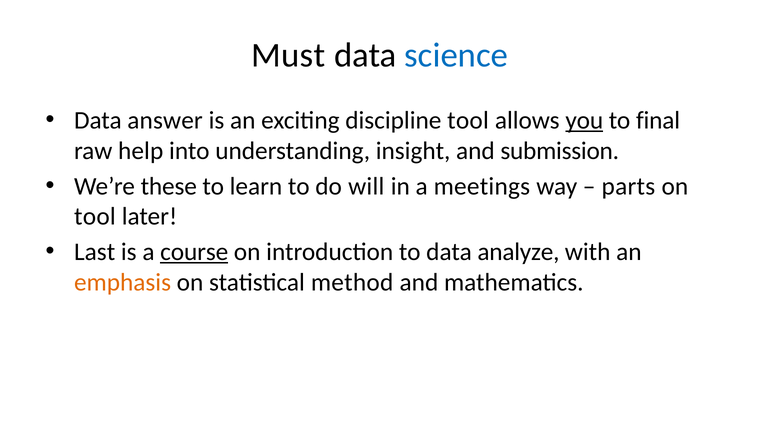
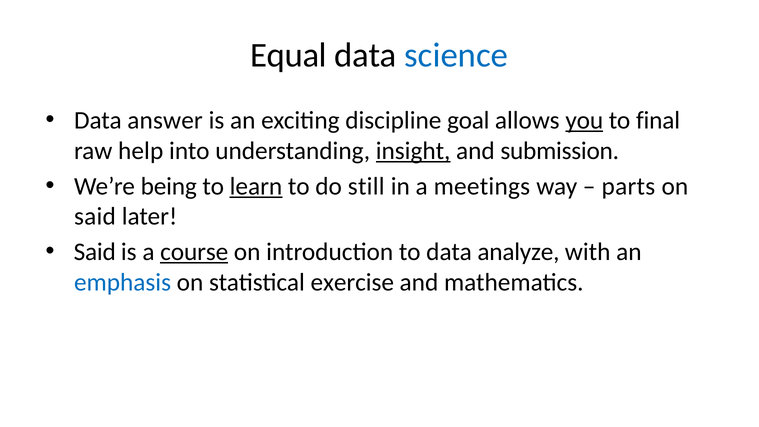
Must: Must -> Equal
discipline tool: tool -> goal
insight underline: none -> present
these: these -> being
learn underline: none -> present
will: will -> still
tool at (95, 217): tool -> said
Last at (95, 252): Last -> Said
emphasis colour: orange -> blue
method: method -> exercise
